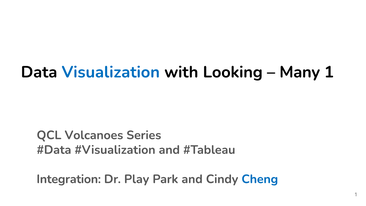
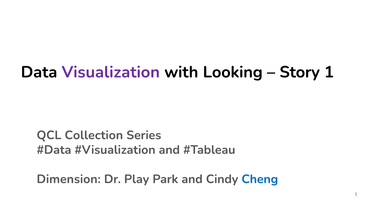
Visualization colour: blue -> purple
Many: Many -> Story
Volcanoes: Volcanoes -> Collection
Integration: Integration -> Dimension
